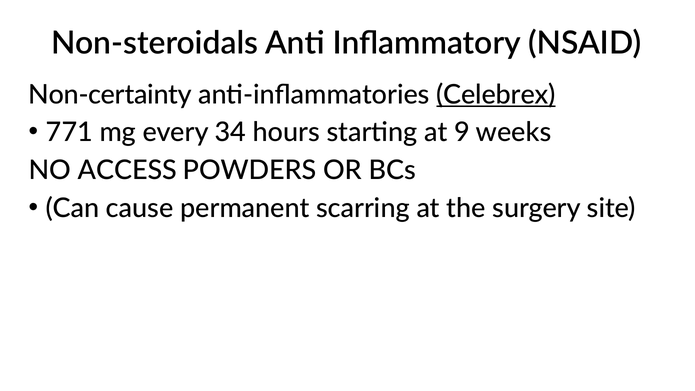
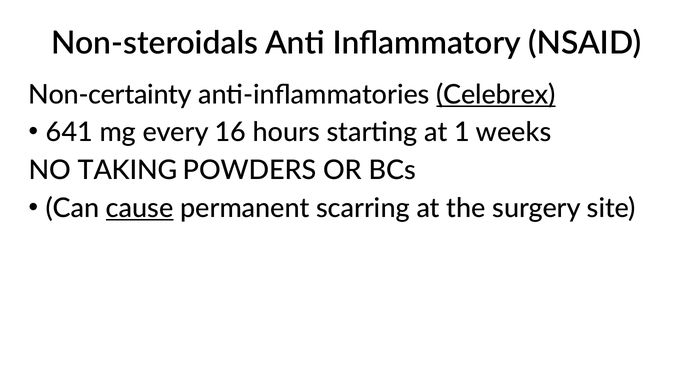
771: 771 -> 641
34: 34 -> 16
9: 9 -> 1
ACCESS: ACCESS -> TAKING
cause underline: none -> present
